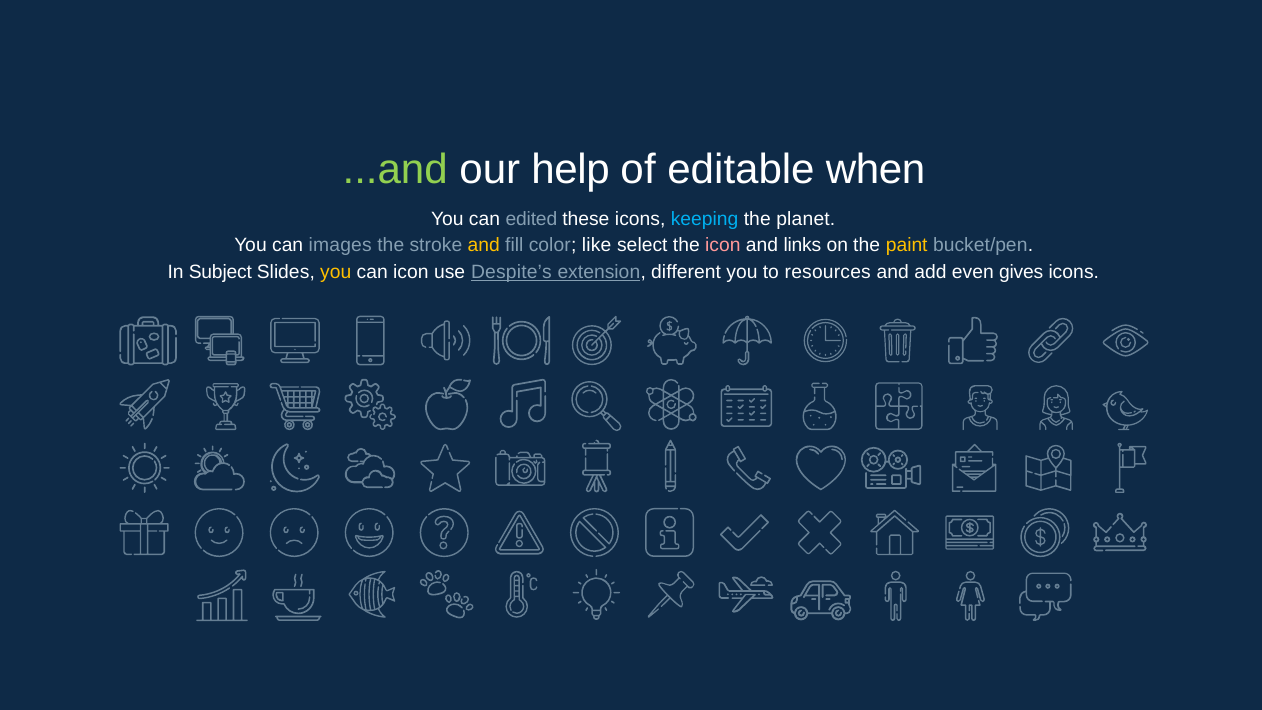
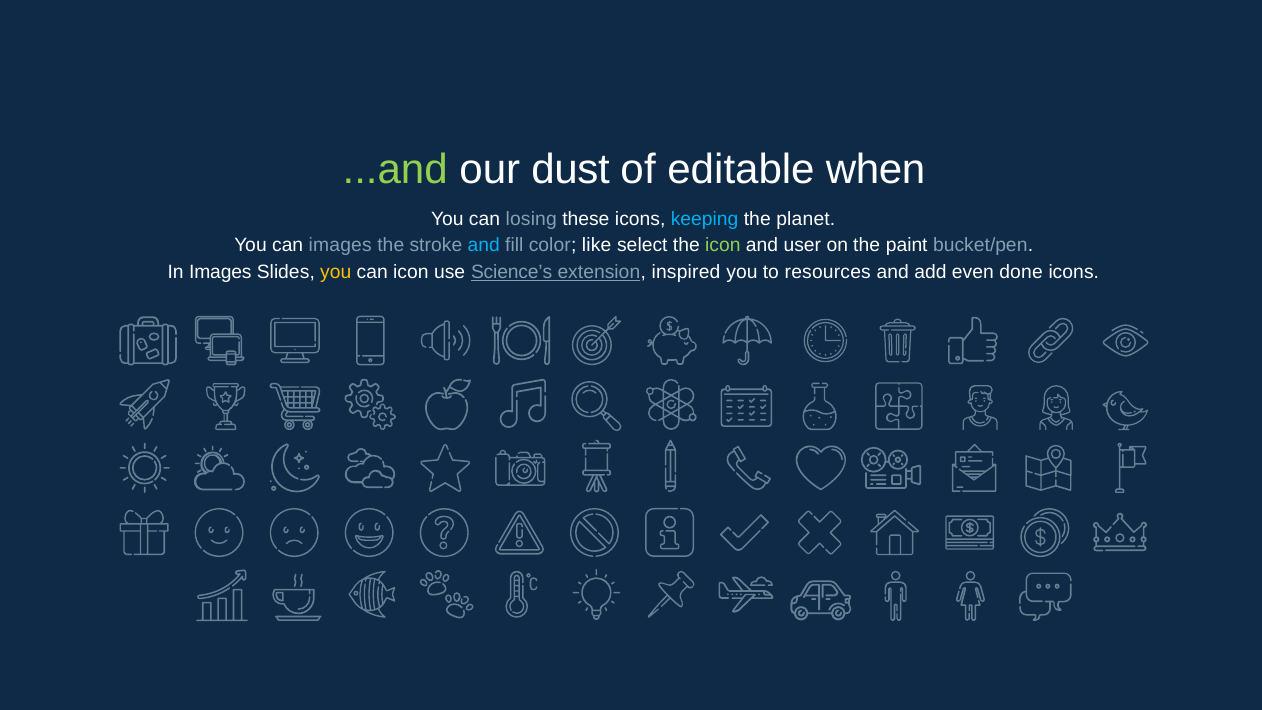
help: help -> dust
edited: edited -> losing
and at (484, 245) colour: yellow -> light blue
icon at (723, 245) colour: pink -> light green
links: links -> user
paint colour: yellow -> white
In Subject: Subject -> Images
Despite’s: Despite’s -> Science’s
different: different -> inspired
gives: gives -> done
